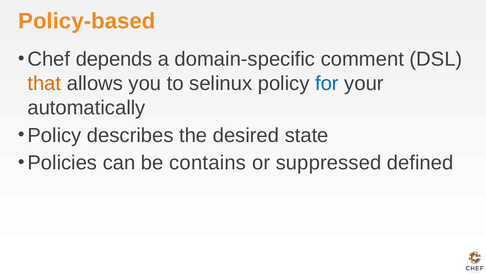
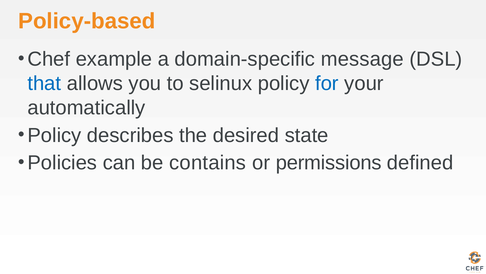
depends: depends -> example
comment: comment -> message
that colour: orange -> blue
suppressed: suppressed -> permissions
